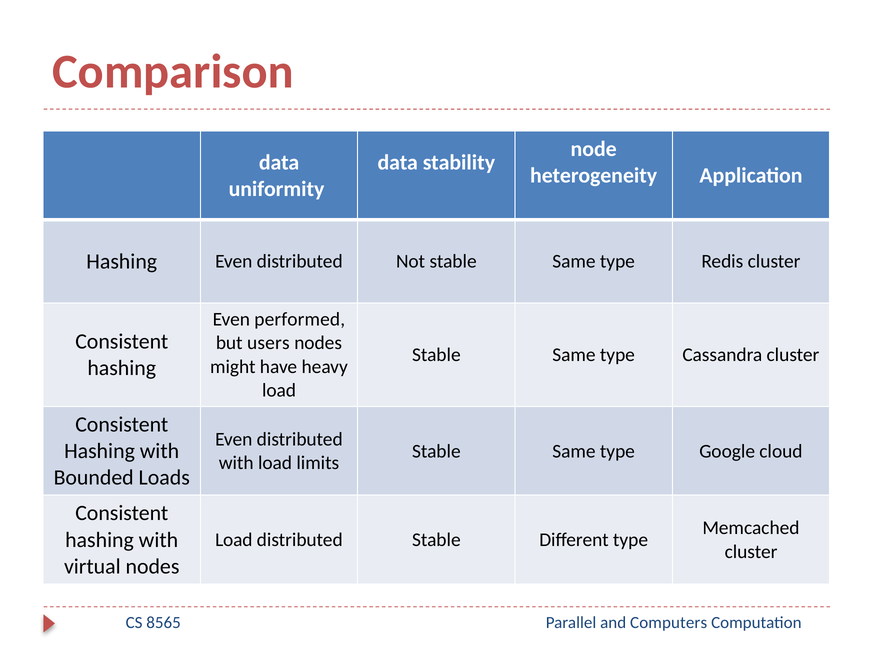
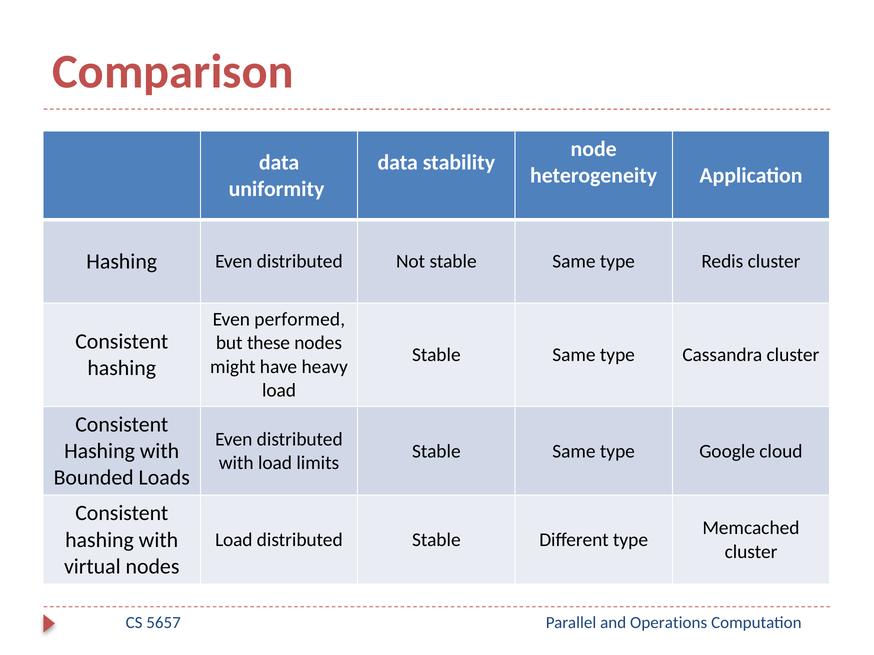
users: users -> these
8565: 8565 -> 5657
Computers: Computers -> Operations
